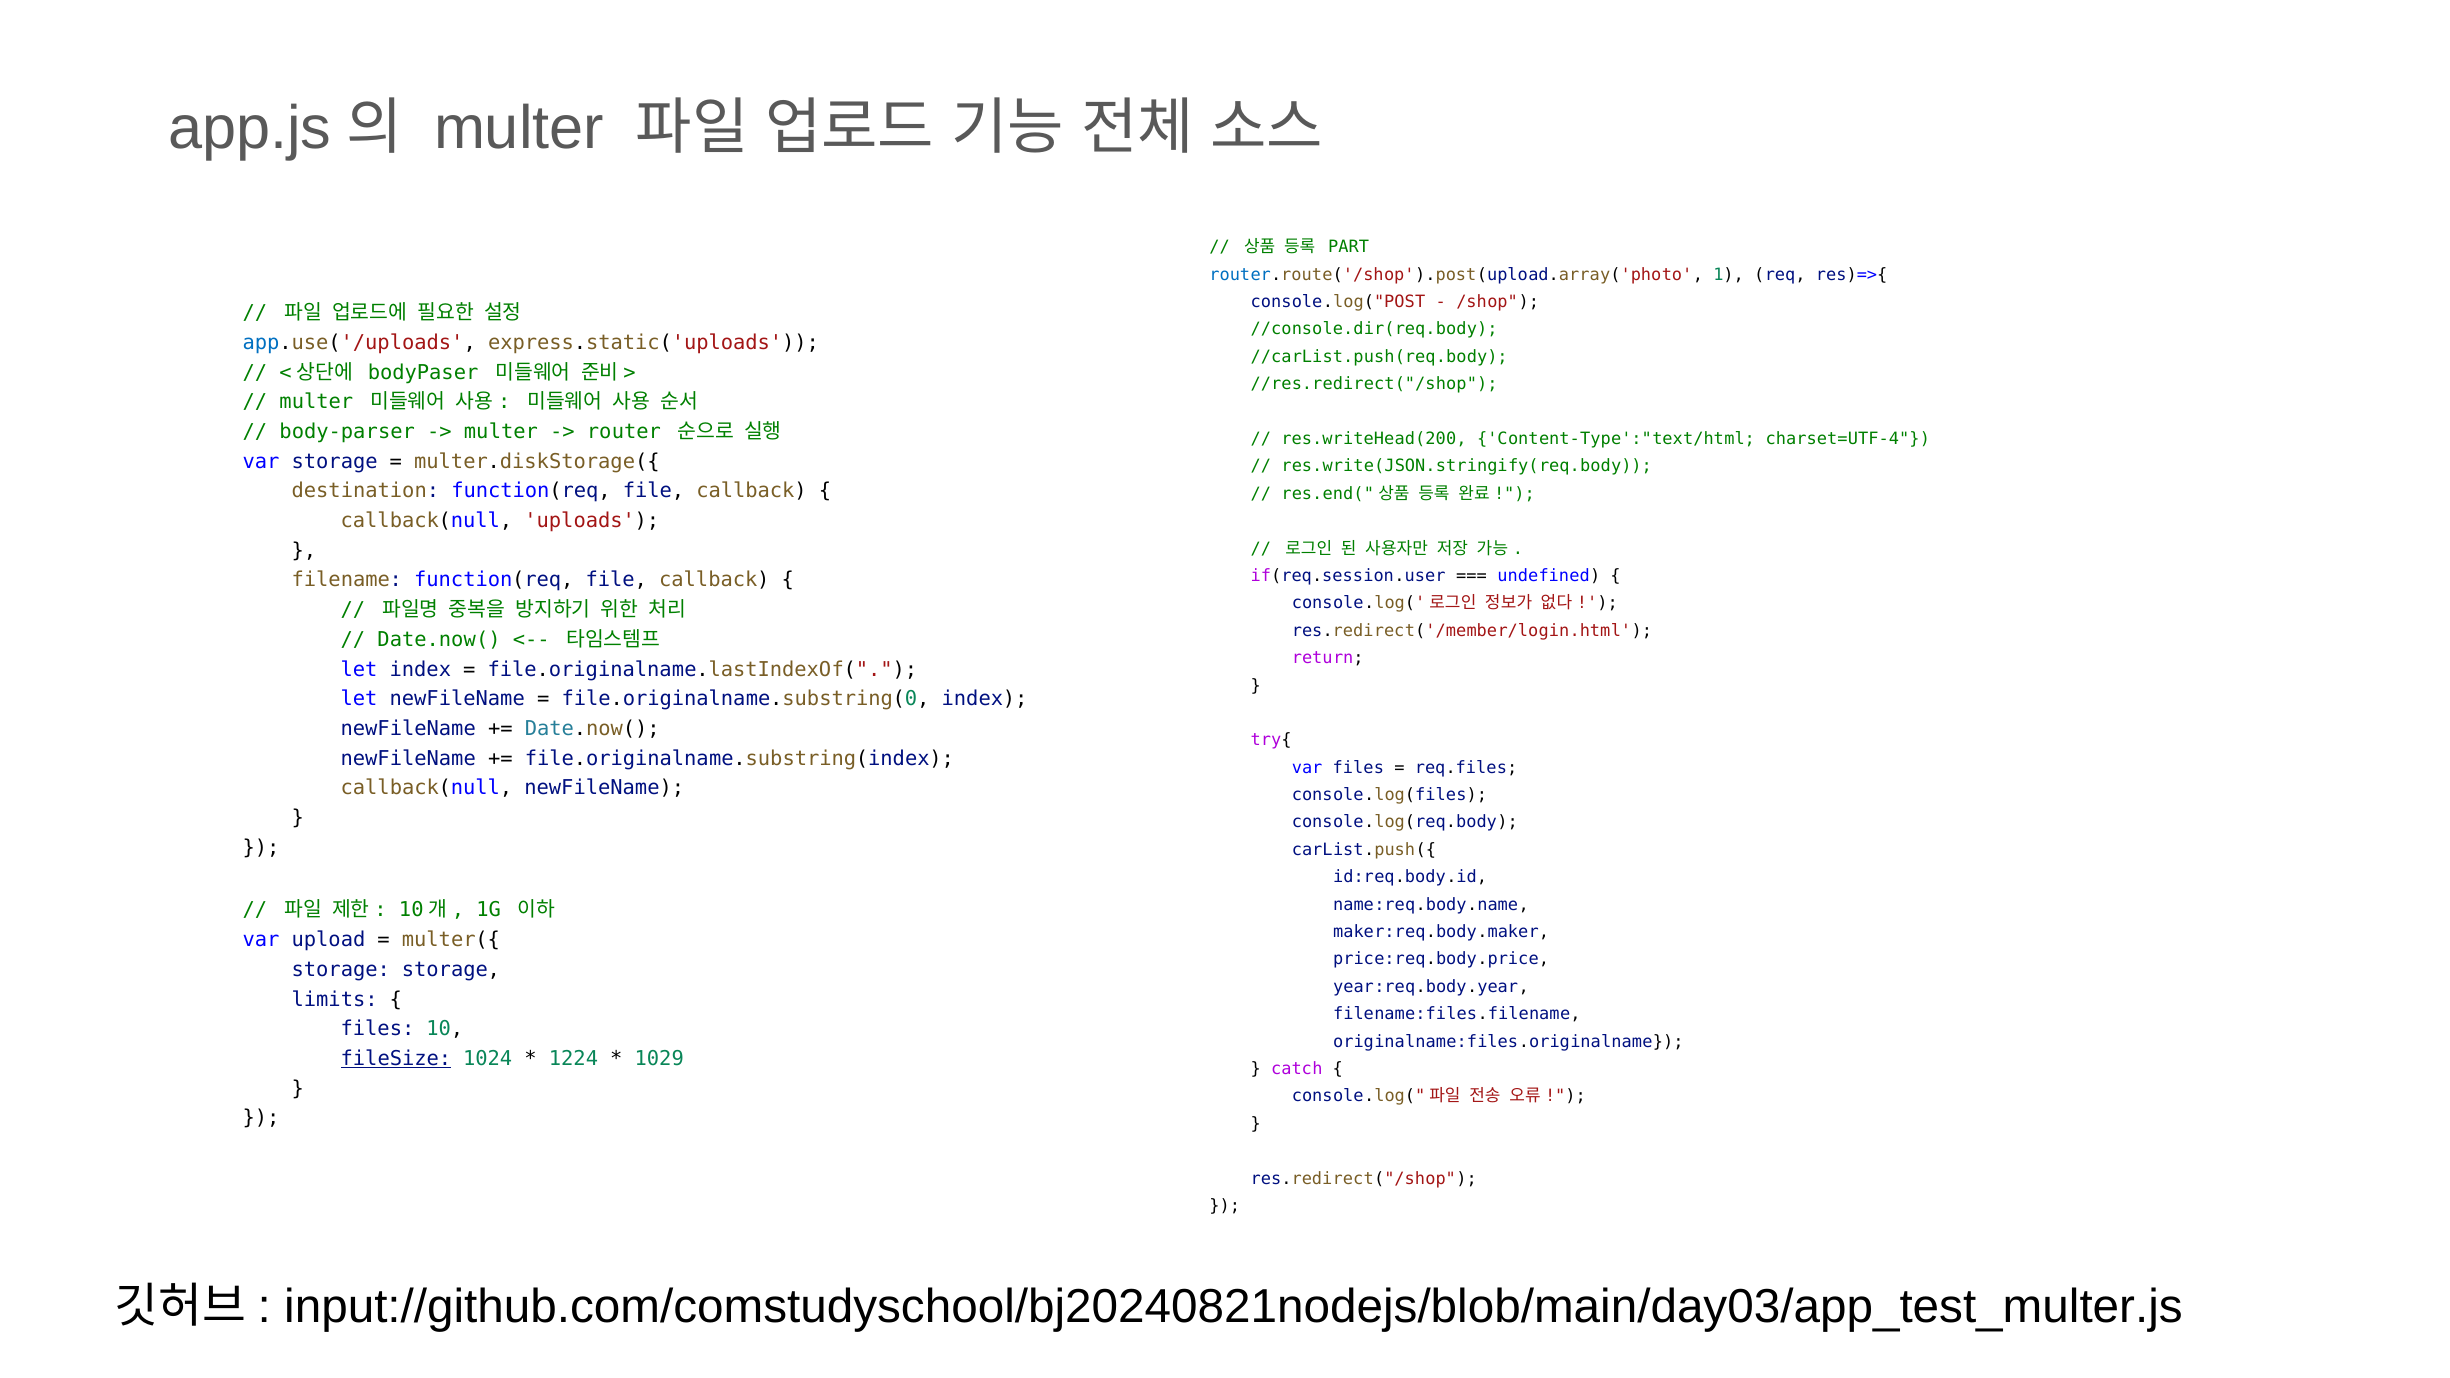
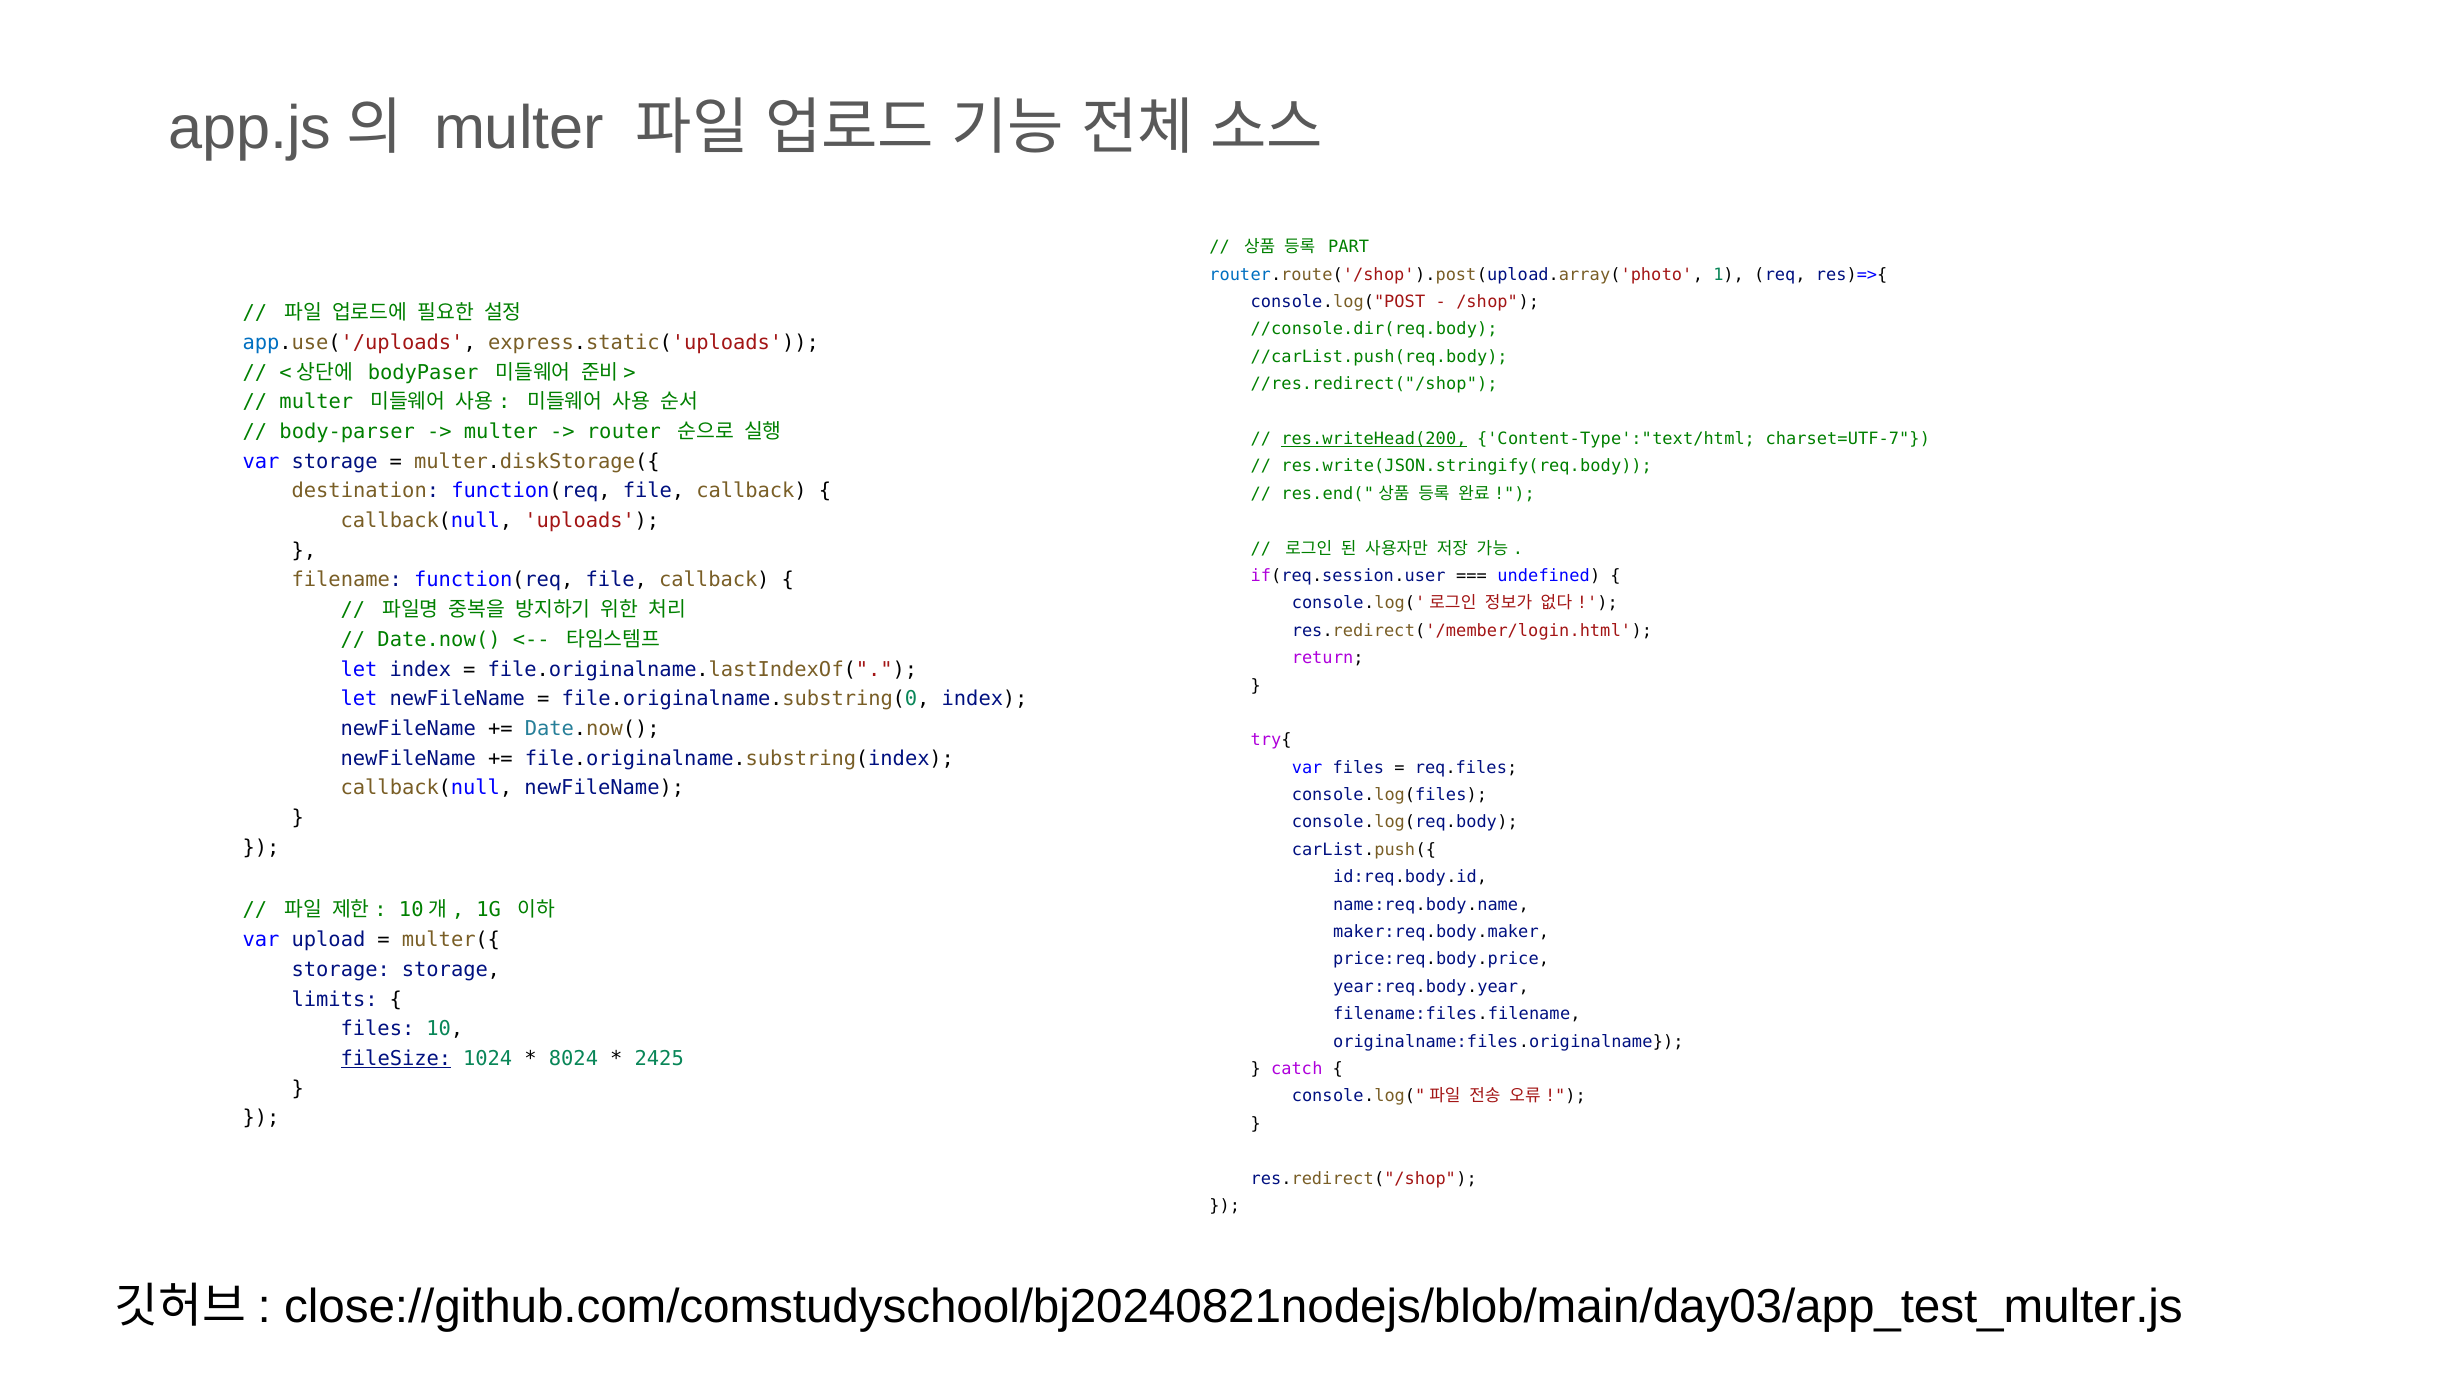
res.writeHead(200 underline: none -> present
charset=UTF-4: charset=UTF-4 -> charset=UTF-7
1224: 1224 -> 8024
1029: 1029 -> 2425
input://github.com/comstudyschool/bj20240821nodejs/blob/main/day03/app_test_multer.js: input://github.com/comstudyschool/bj20240821nodejs/blob/main/day03/app_test_multer.js -> close://github.com/comstudyschool/bj20240821nodejs/blob/main/day03/app_test_multer.js
